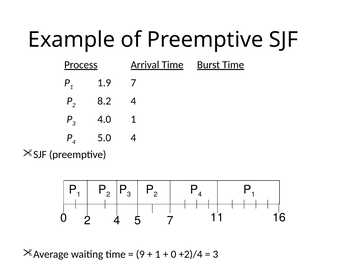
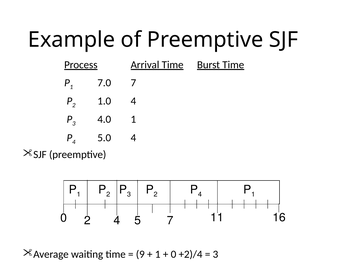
1.9: 1.9 -> 7.0
8.2: 8.2 -> 1.0
